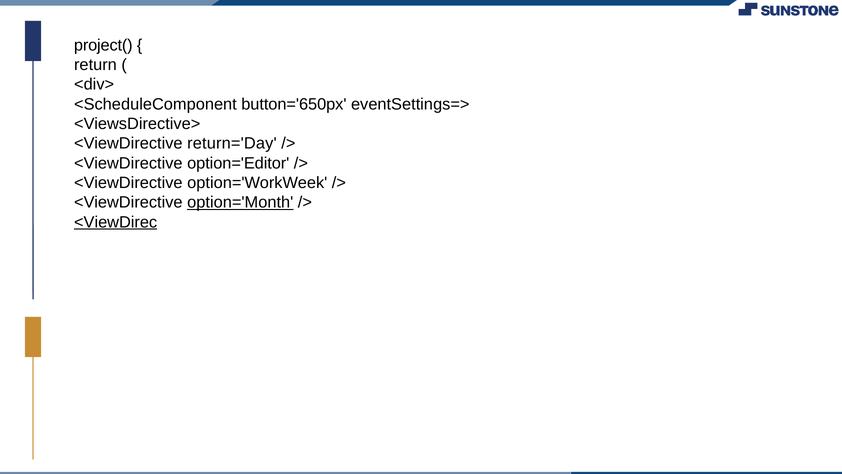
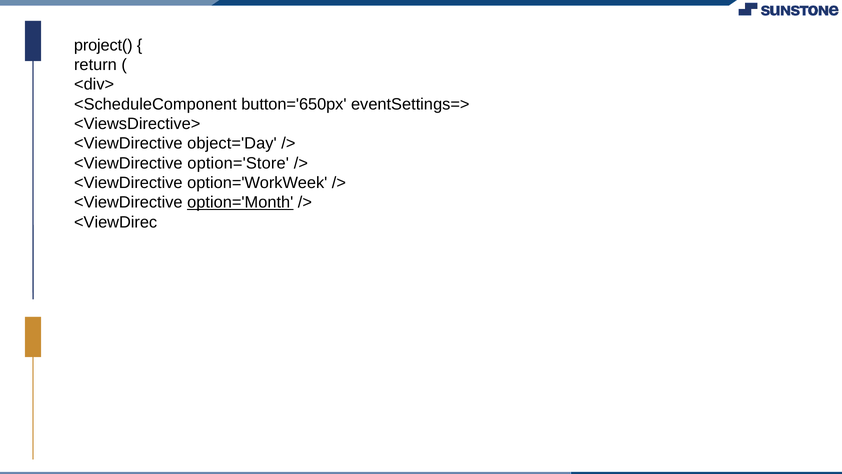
return='Day: return='Day -> object='Day
option='Editor: option='Editor -> option='Store
<ViewDirec underline: present -> none
